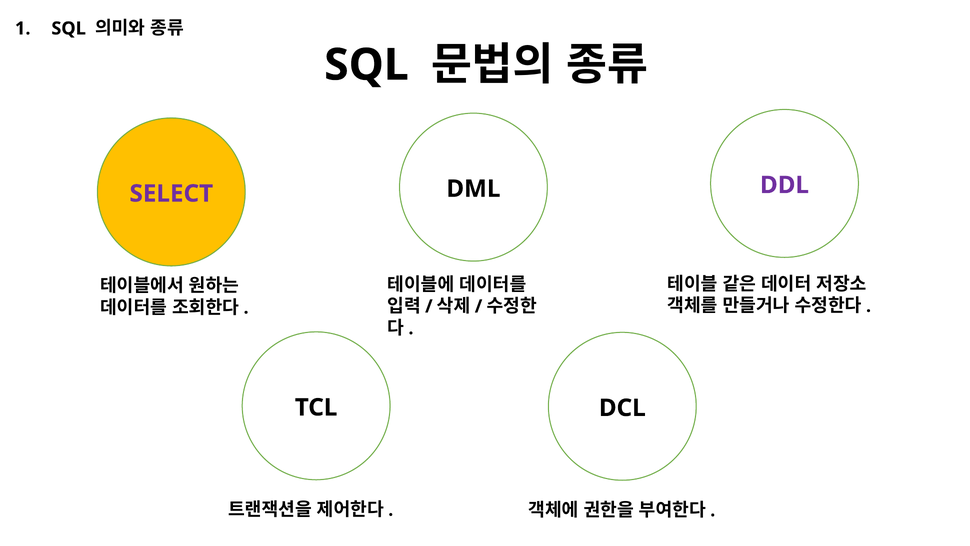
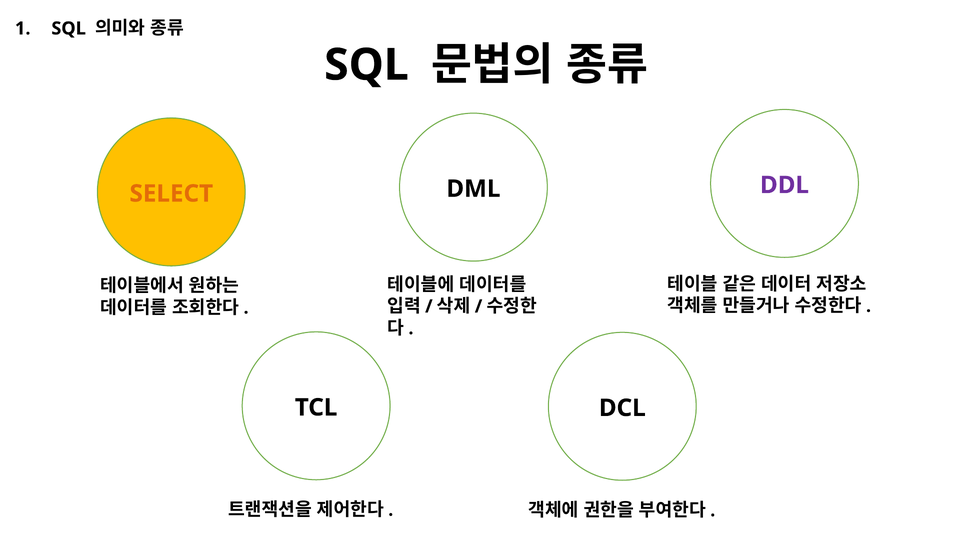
SELECT colour: purple -> orange
